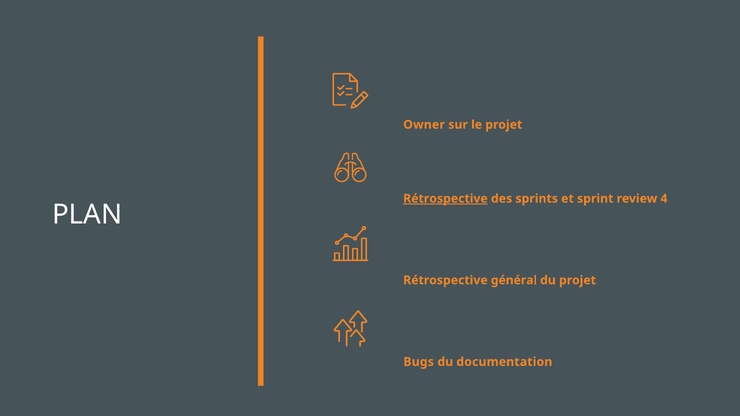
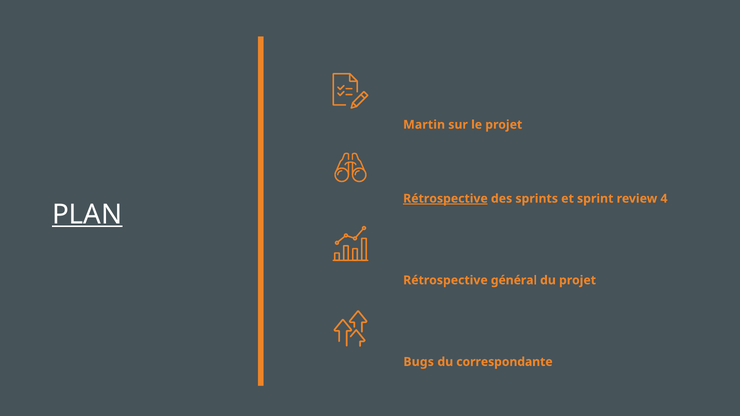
Owner: Owner -> Martin
PLAN underline: none -> present
documentation: documentation -> correspondante
